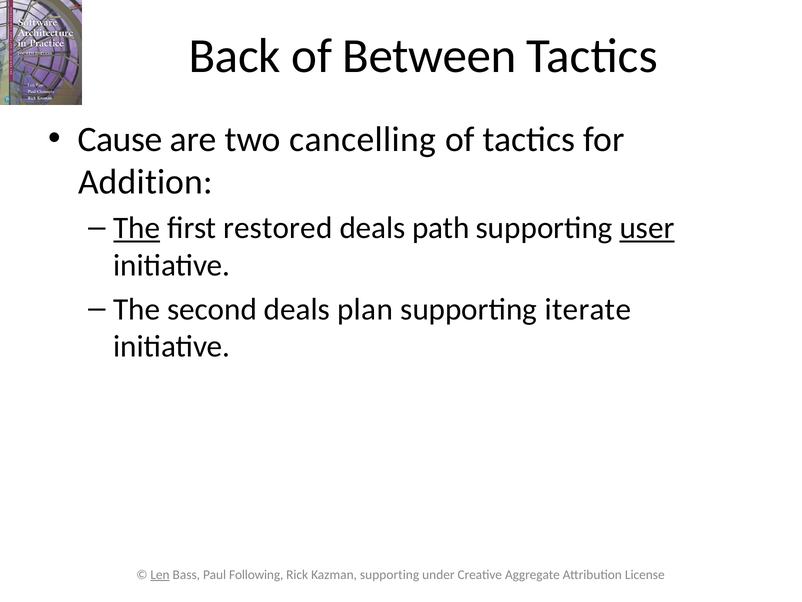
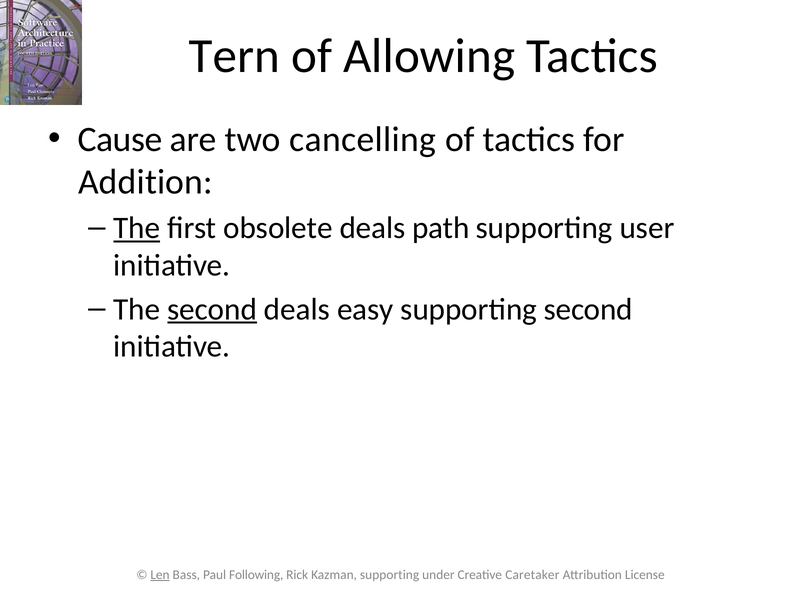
Back: Back -> Tern
Between: Between -> Allowing
restored: restored -> obsolete
user underline: present -> none
second at (212, 309) underline: none -> present
plan: plan -> easy
supporting iterate: iterate -> second
Aggregate: Aggregate -> Caretaker
